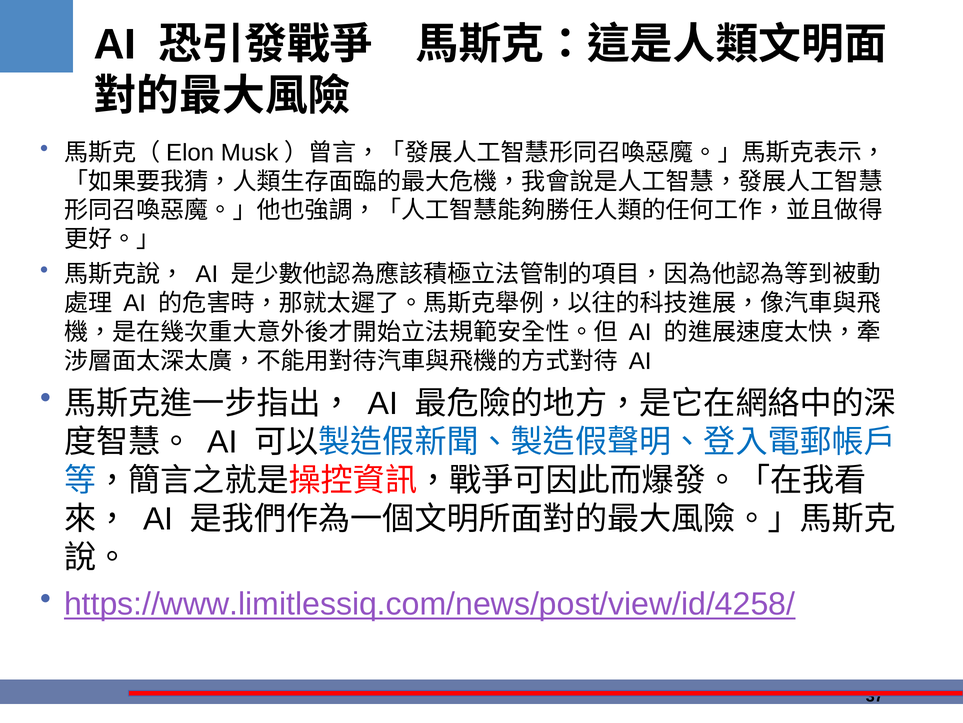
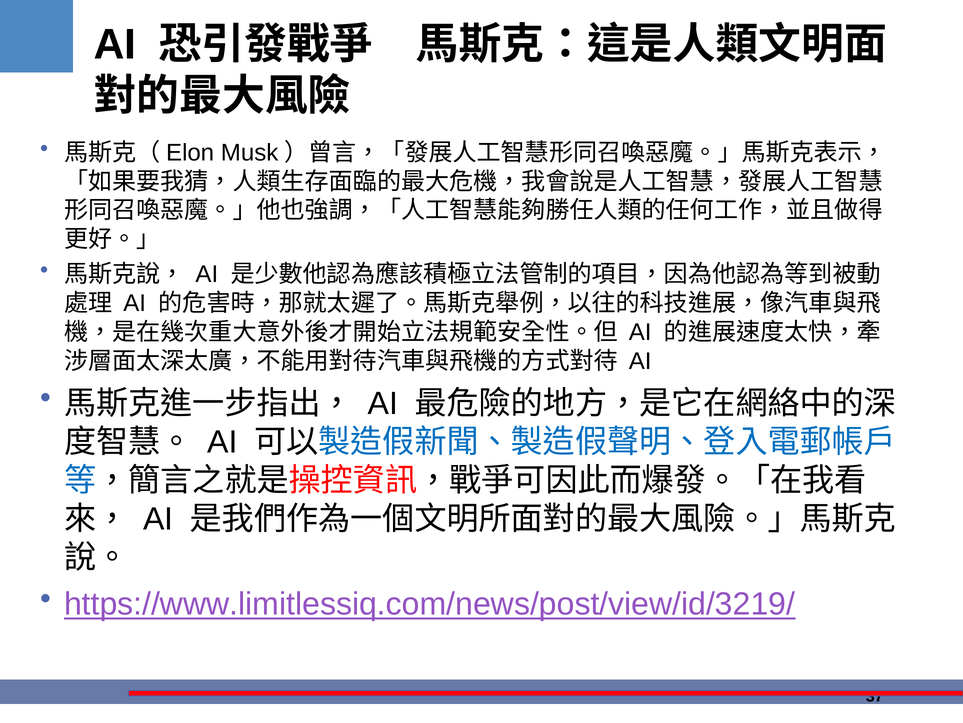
https://www.limitlessiq.com/news/post/view/id/4258/: https://www.limitlessiq.com/news/post/view/id/4258/ -> https://www.limitlessiq.com/news/post/view/id/3219/
